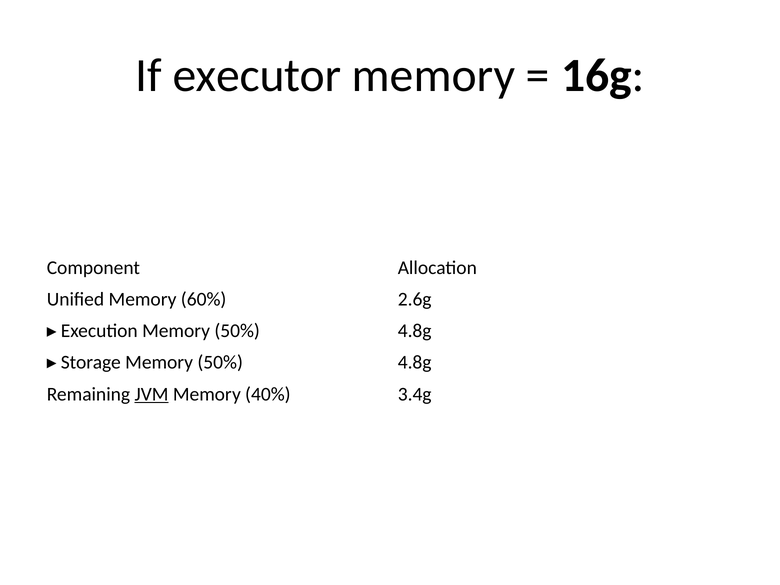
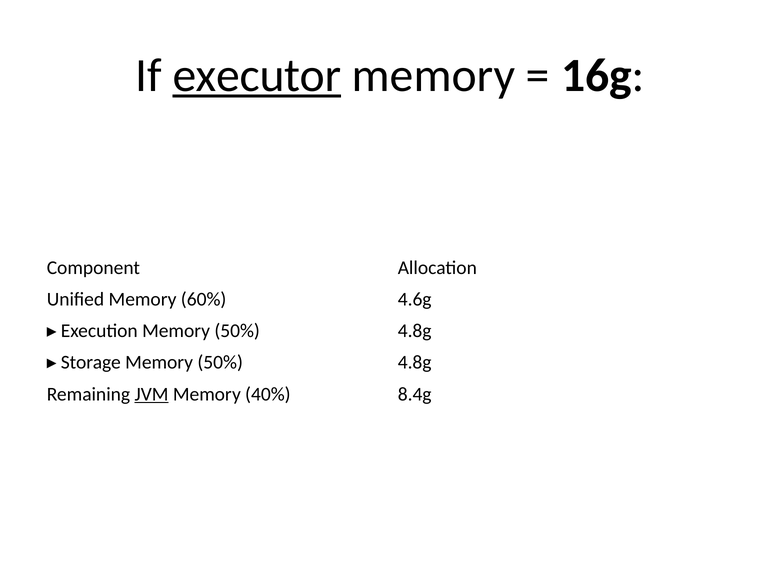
executor underline: none -> present
2.6g: 2.6g -> 4.6g
3.4g: 3.4g -> 8.4g
